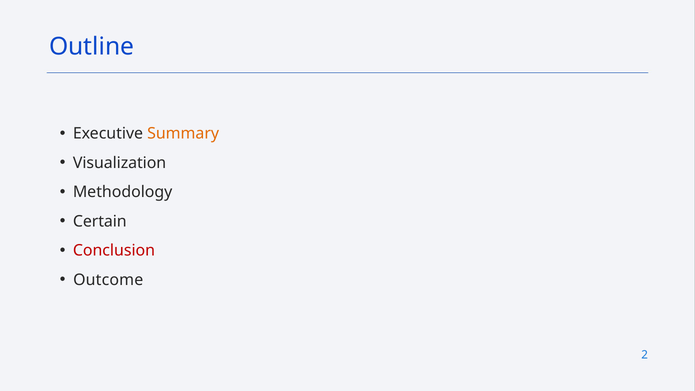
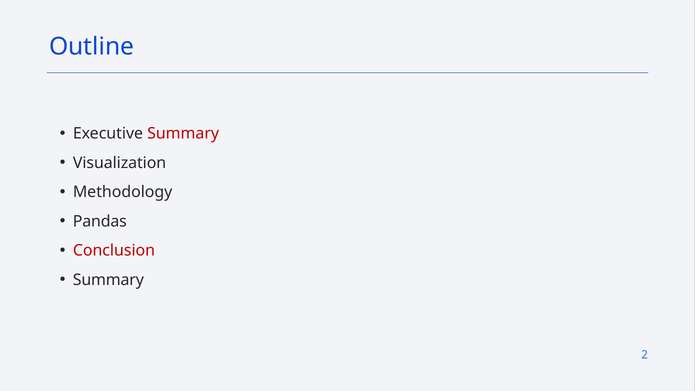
Summary at (183, 134) colour: orange -> red
Certain: Certain -> Pandas
Outcome at (108, 280): Outcome -> Summary
